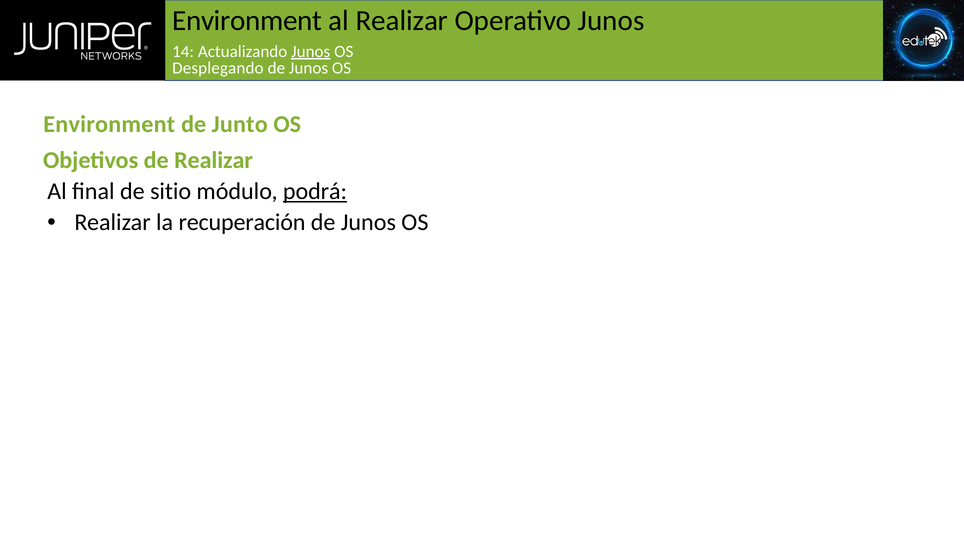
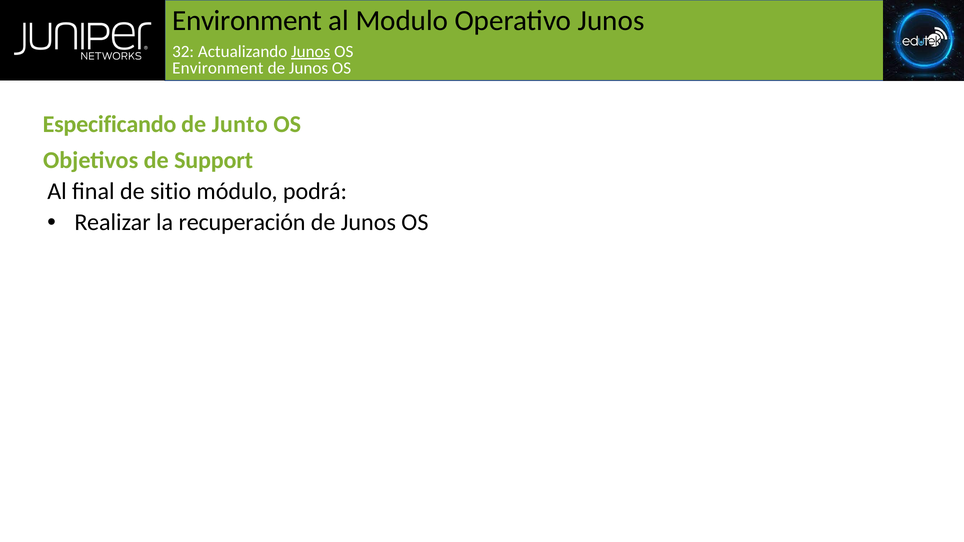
al Realizar: Realizar -> Modulo
14: 14 -> 32
Desplegando at (218, 68): Desplegando -> Environment
Environment at (109, 125): Environment -> Especificando
de Realizar: Realizar -> Support
podrá underline: present -> none
